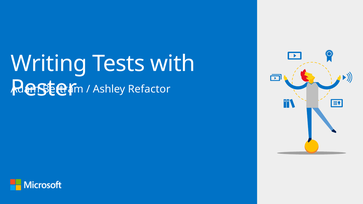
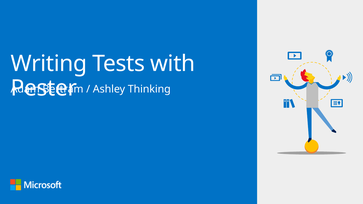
Refactor: Refactor -> Thinking
